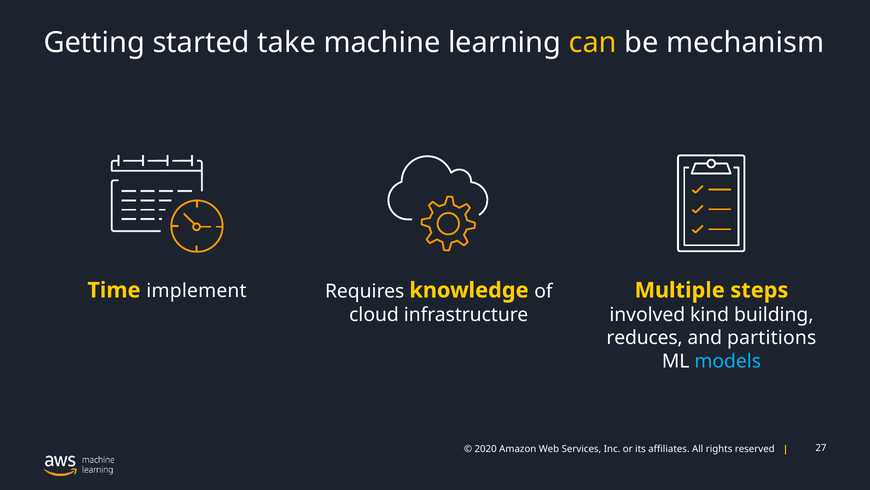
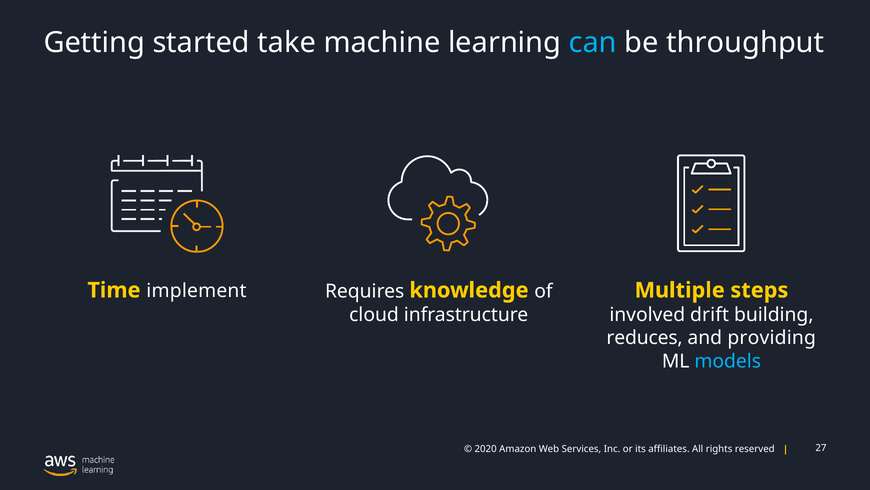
can colour: yellow -> light blue
mechanism: mechanism -> throughput
kind: kind -> drift
partitions: partitions -> providing
